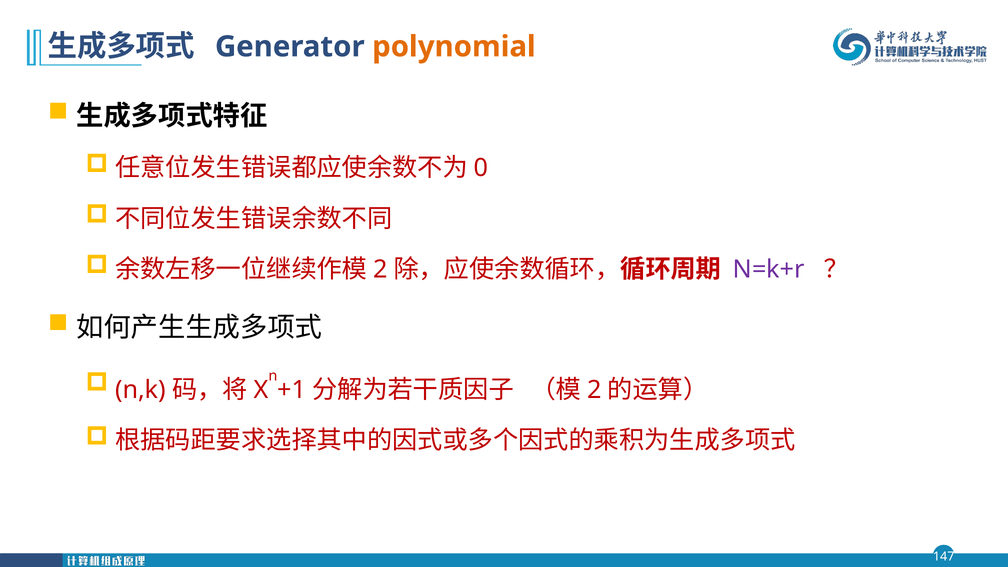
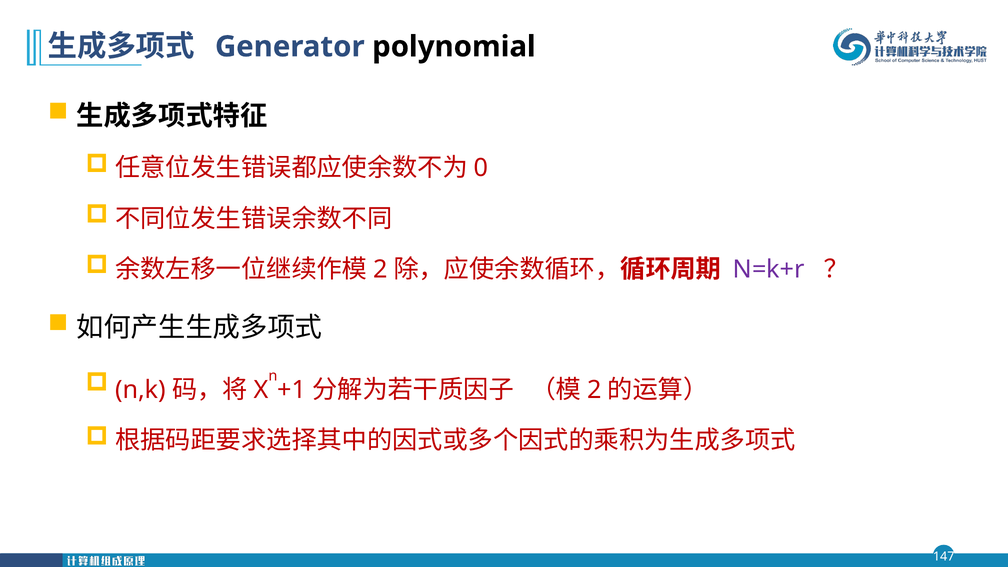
polynomial colour: orange -> black
